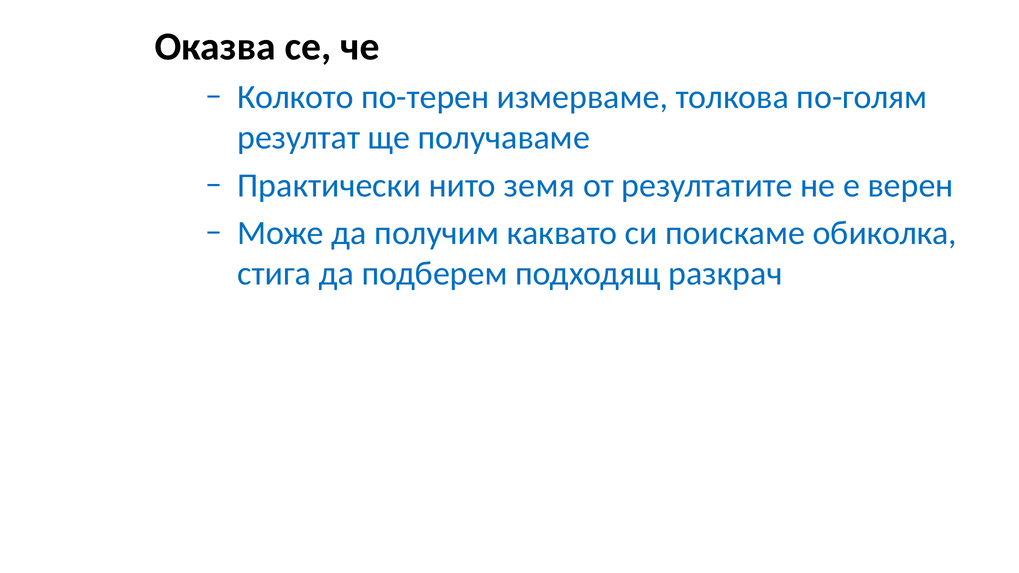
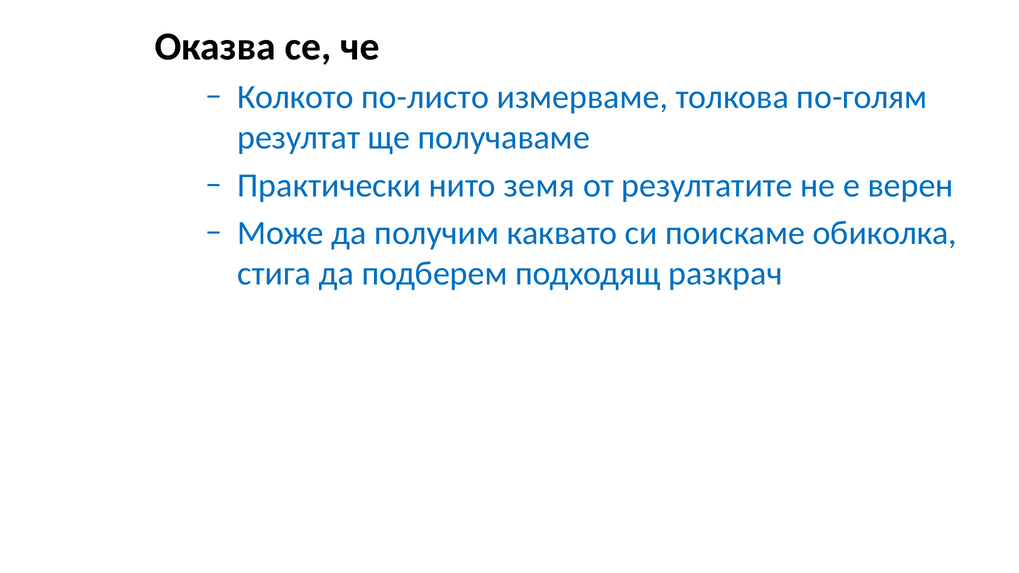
по-терен: по-терен -> по-листо
